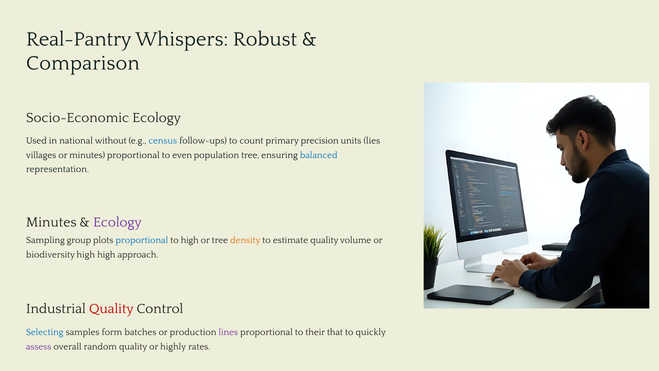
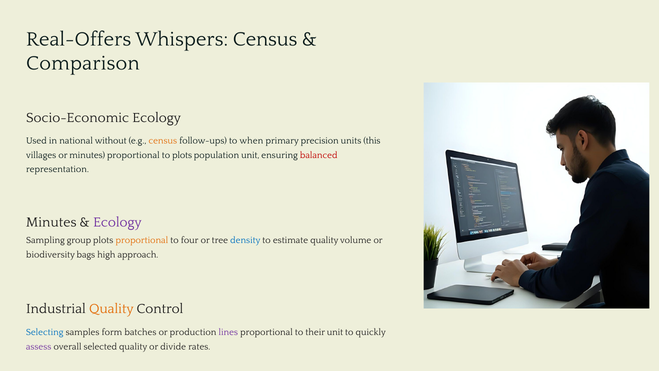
Real-Pantry: Real-Pantry -> Real-Offers
Whispers Robust: Robust -> Census
census at (163, 140) colour: blue -> orange
count: count -> when
lies: lies -> this
to even: even -> plots
population tree: tree -> unit
balanced colour: blue -> red
proportional at (142, 240) colour: blue -> orange
to high: high -> four
density colour: orange -> blue
biodiversity high: high -> bags
Quality at (111, 309) colour: red -> orange
their that: that -> unit
random: random -> selected
highly: highly -> divide
